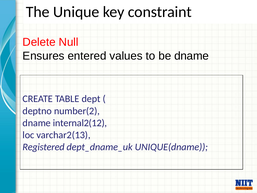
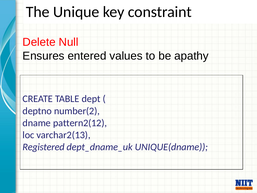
be dname: dname -> apathy
internal2(12: internal2(12 -> pattern2(12
